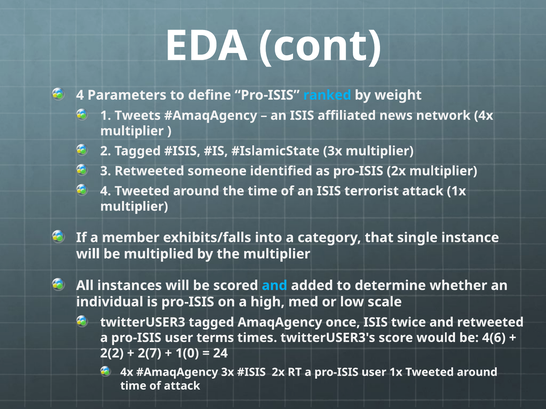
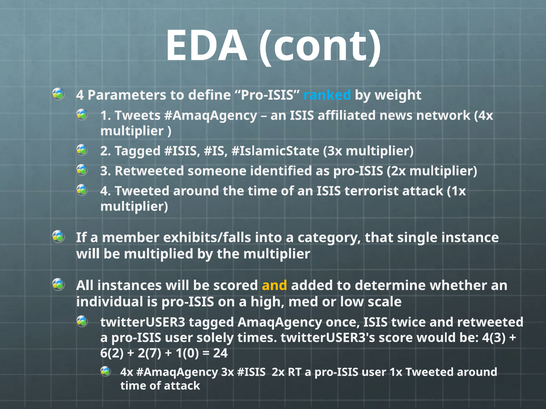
and at (275, 286) colour: light blue -> yellow
terms: terms -> solely
4(6: 4(6 -> 4(3
2(2: 2(2 -> 6(2
